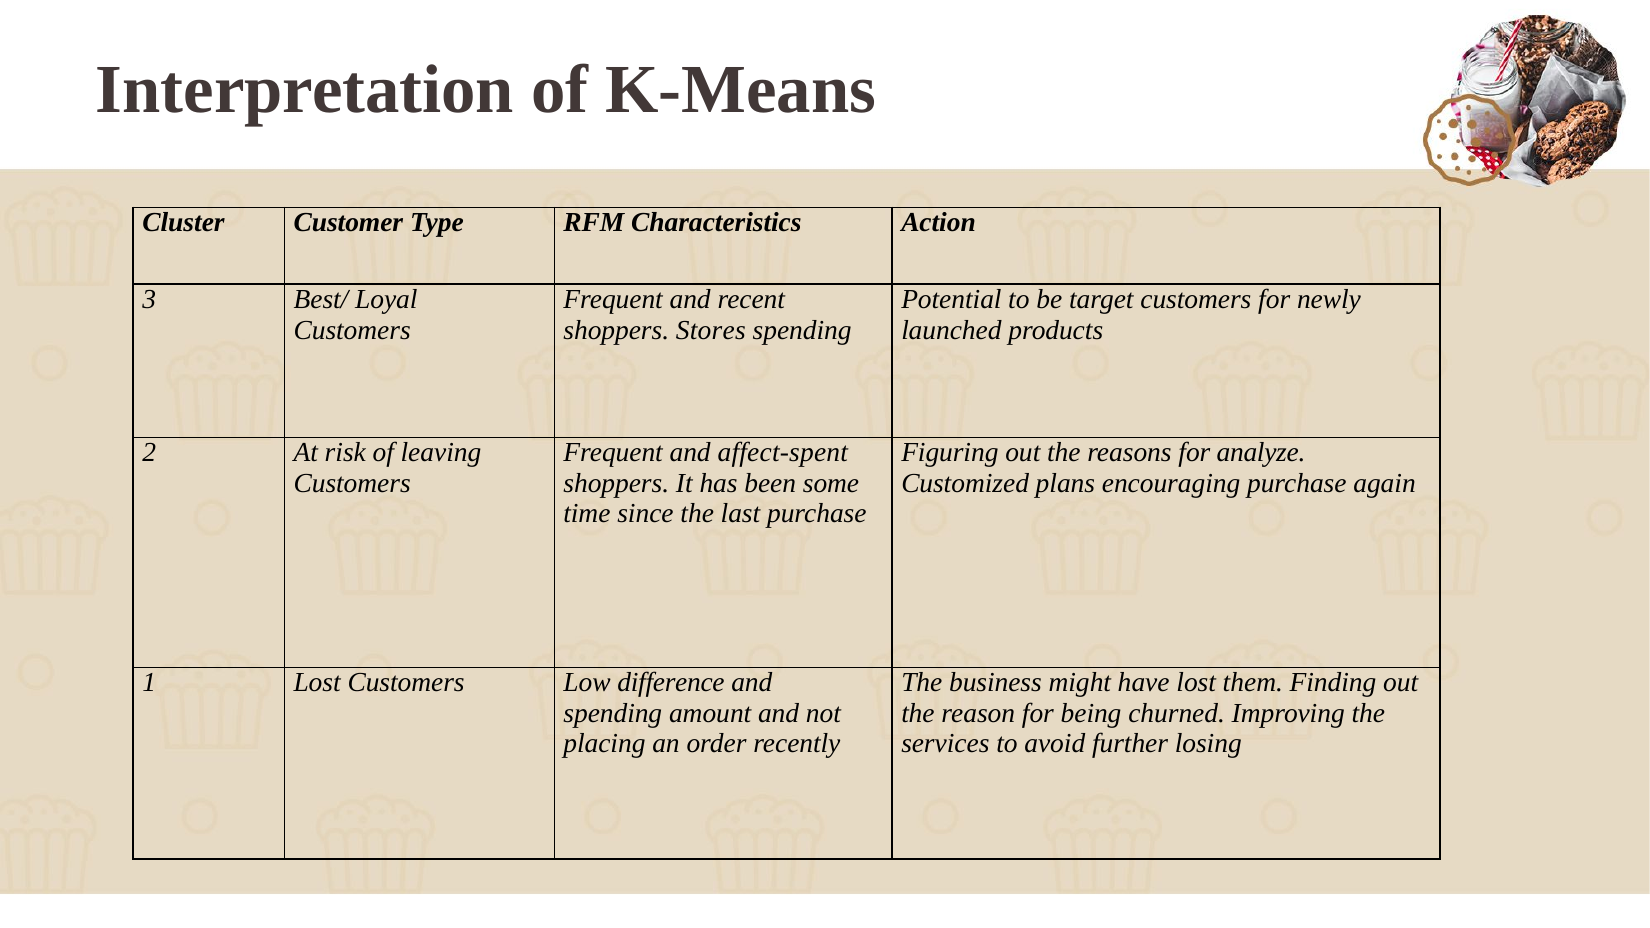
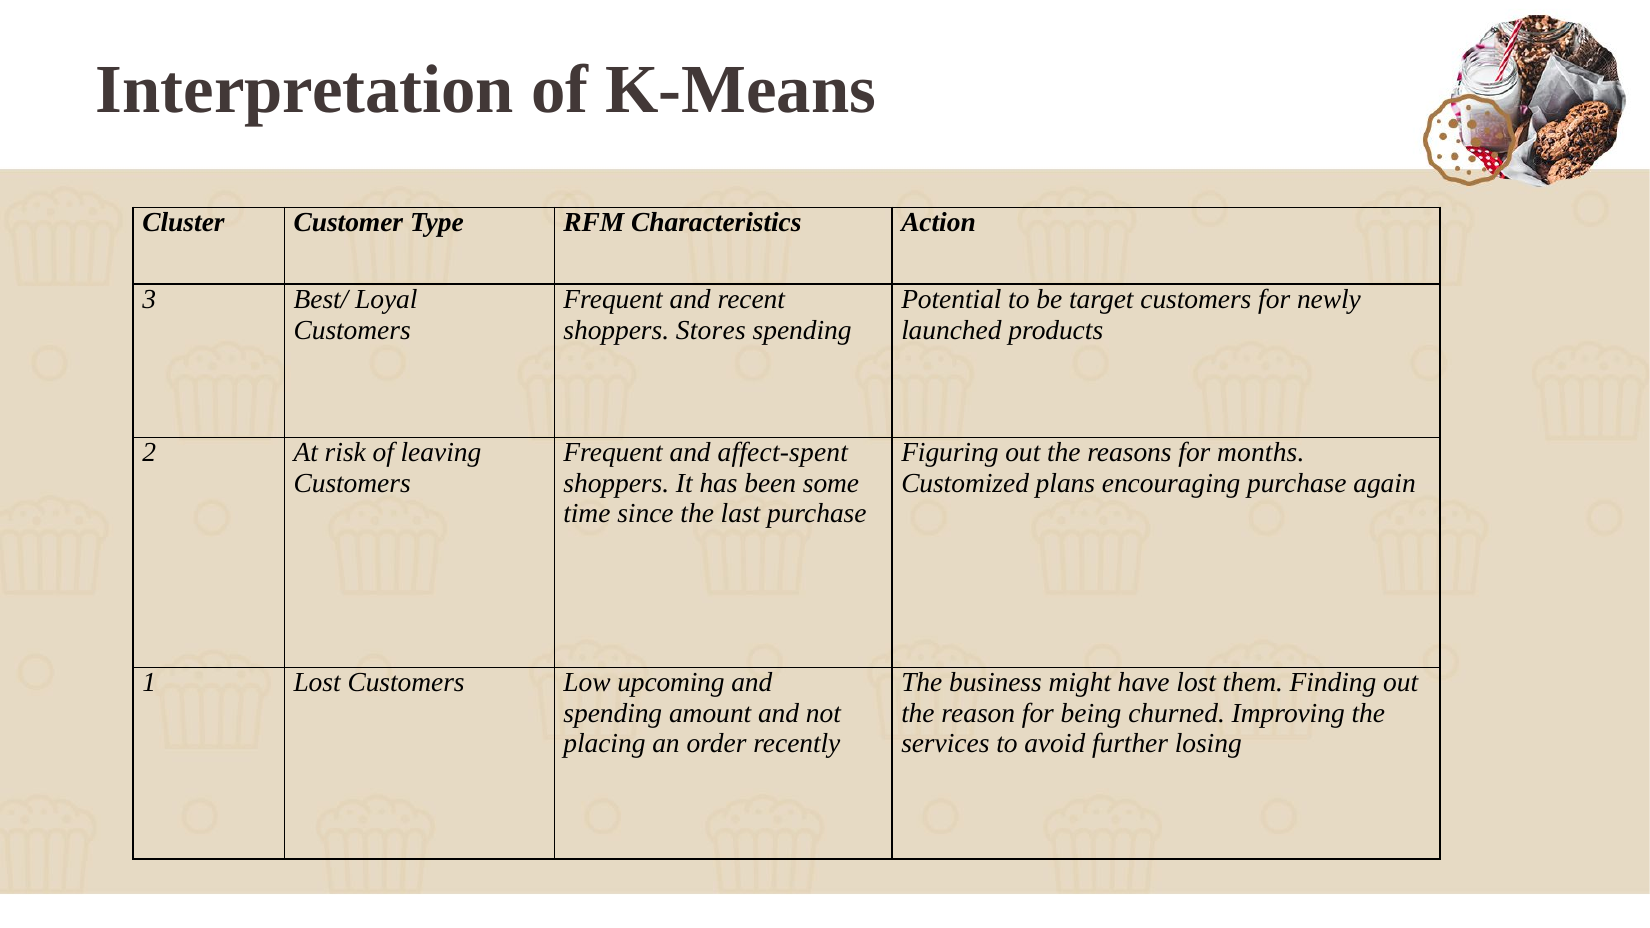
analyze: analyze -> months
difference: difference -> upcoming
